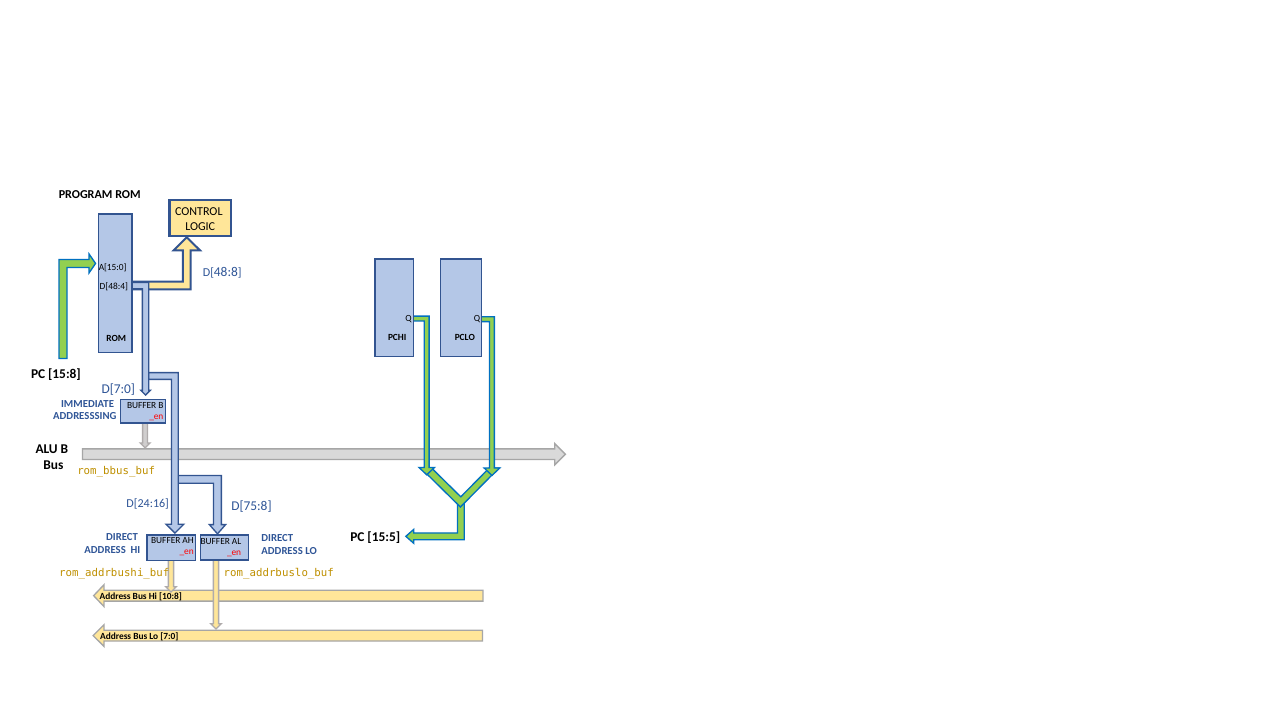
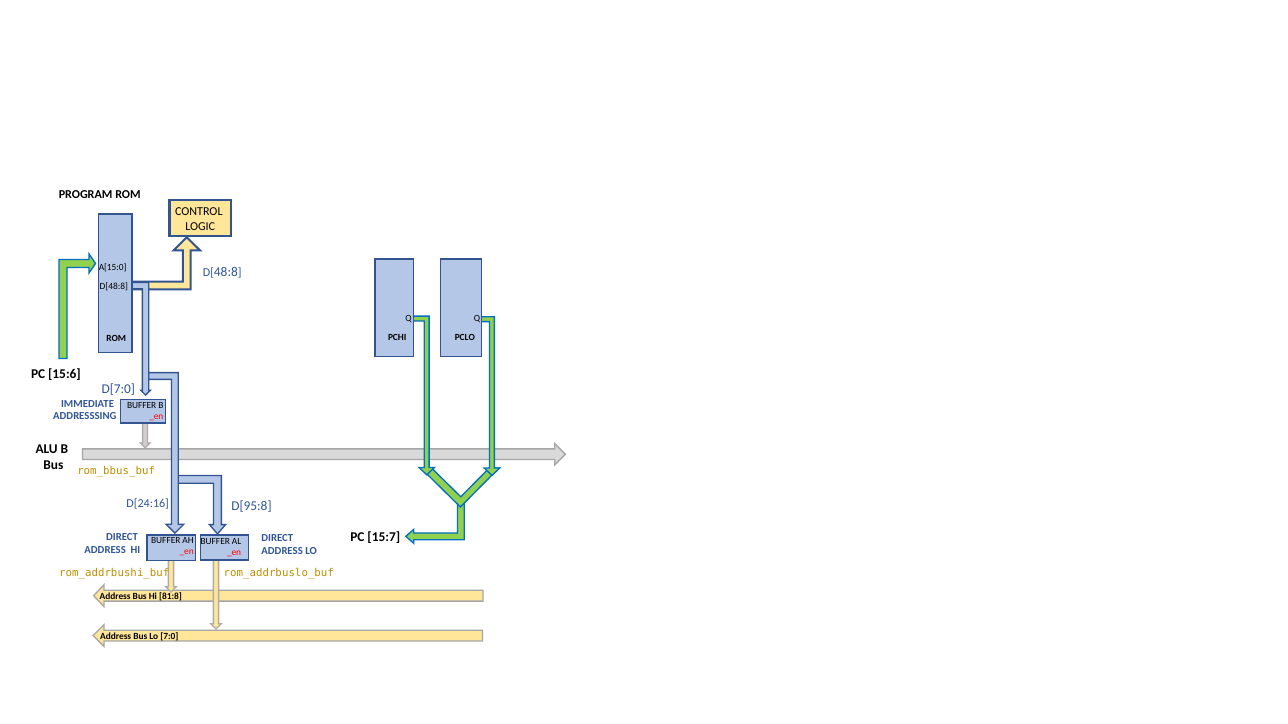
D[48:4 at (114, 286): D[48:4 -> D[48:8
15:8: 15:8 -> 15:6
D[75:8: D[75:8 -> D[95:8
15:5: 15:5 -> 15:7
10:8: 10:8 -> 81:8
